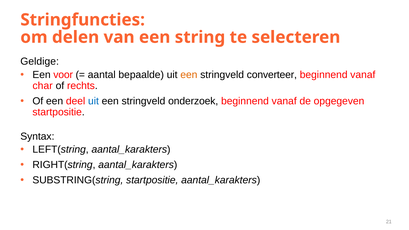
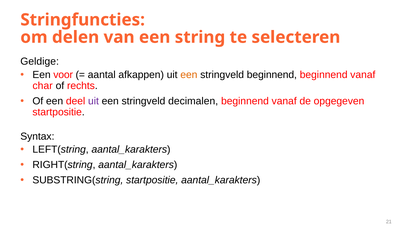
bepaalde: bepaalde -> afkappen
stringveld converteer: converteer -> beginnend
uit at (93, 101) colour: blue -> purple
onderzoek: onderzoek -> decimalen
